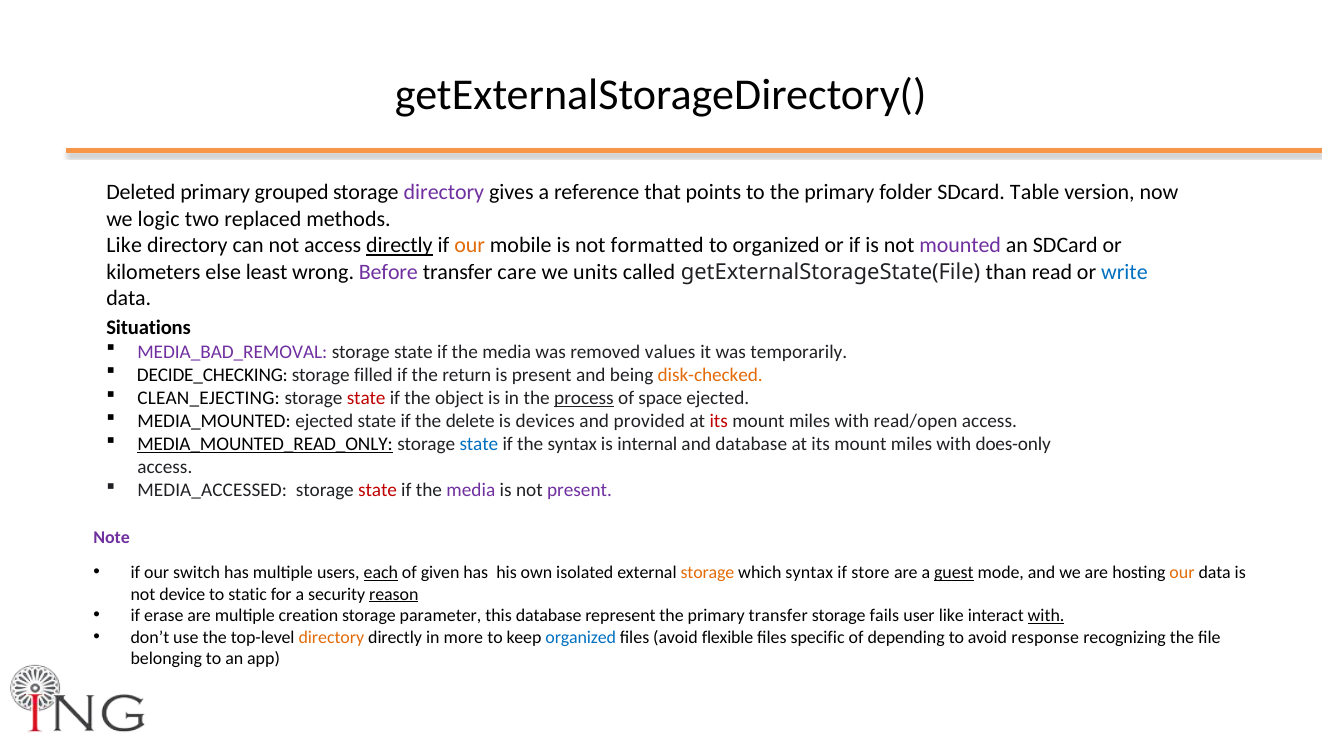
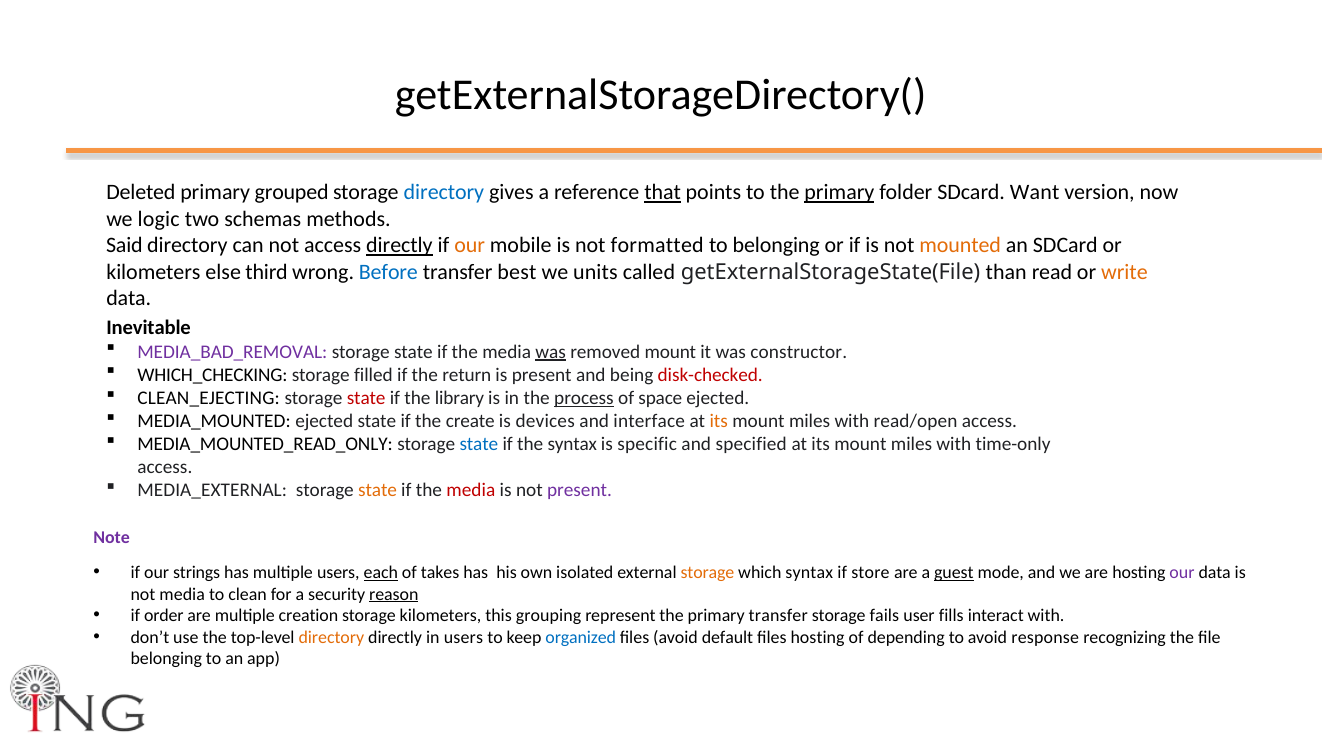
directory at (444, 193) colour: purple -> blue
that underline: none -> present
primary at (839, 193) underline: none -> present
Table: Table -> Want
replaced: replaced -> schemas
Like at (124, 246): Like -> Said
to organized: organized -> belonging
mounted colour: purple -> orange
least: least -> third
Before colour: purple -> blue
care: care -> best
write colour: blue -> orange
Situations: Situations -> Inevitable
was at (551, 352) underline: none -> present
removed values: values -> mount
temporarily: temporarily -> constructor
DECIDE_CHECKING: DECIDE_CHECKING -> WHICH_CHECKING
disk-checked colour: orange -> red
object: object -> library
delete: delete -> create
provided: provided -> interface
its at (719, 421) colour: red -> orange
MEDIA_MOUNTED_READ_ONLY underline: present -> none
internal: internal -> specific
and database: database -> specified
does-only: does-only -> time-only
MEDIA_ACCESSED: MEDIA_ACCESSED -> MEDIA_EXTERNAL
state at (378, 491) colour: red -> orange
media at (471, 491) colour: purple -> red
switch: switch -> strings
given: given -> takes
our at (1182, 573) colour: orange -> purple
not device: device -> media
static: static -> clean
erase: erase -> order
storage parameter: parameter -> kilometers
this database: database -> grouping
user like: like -> fills
with at (1046, 616) underline: present -> none
in more: more -> users
flexible: flexible -> default
files specific: specific -> hosting
